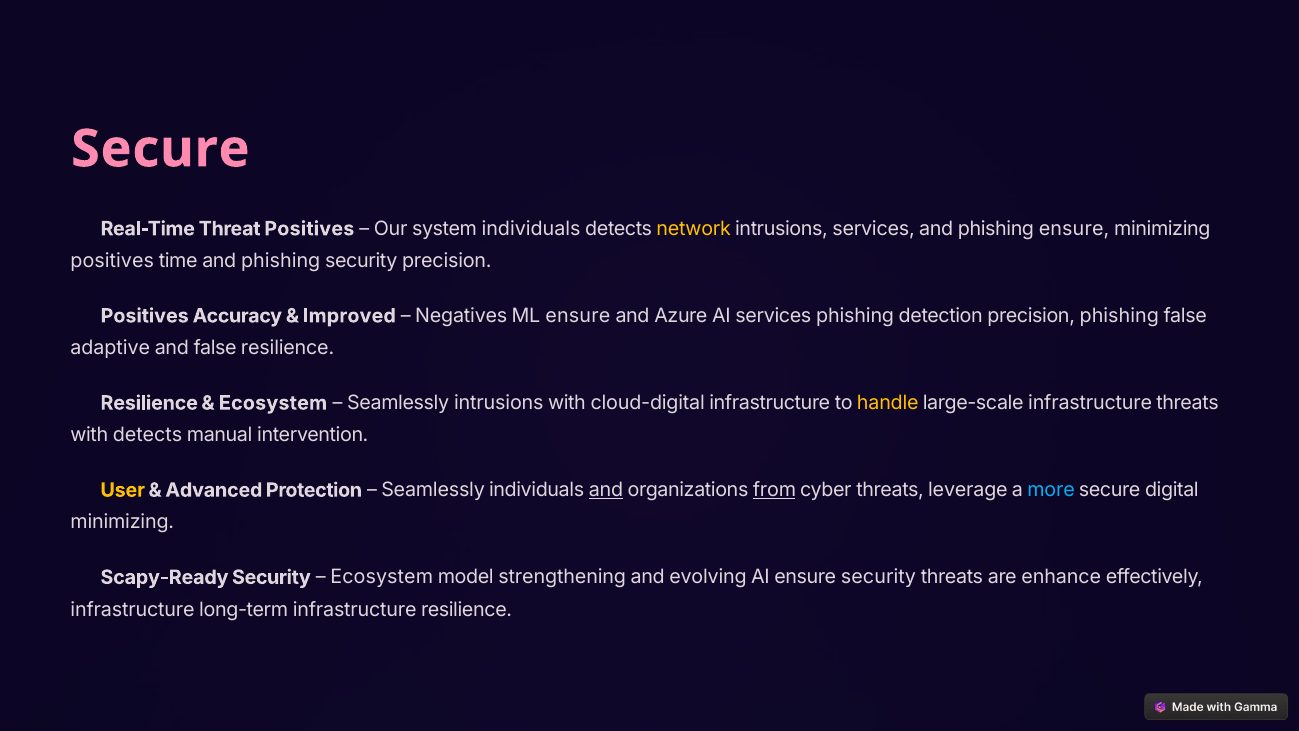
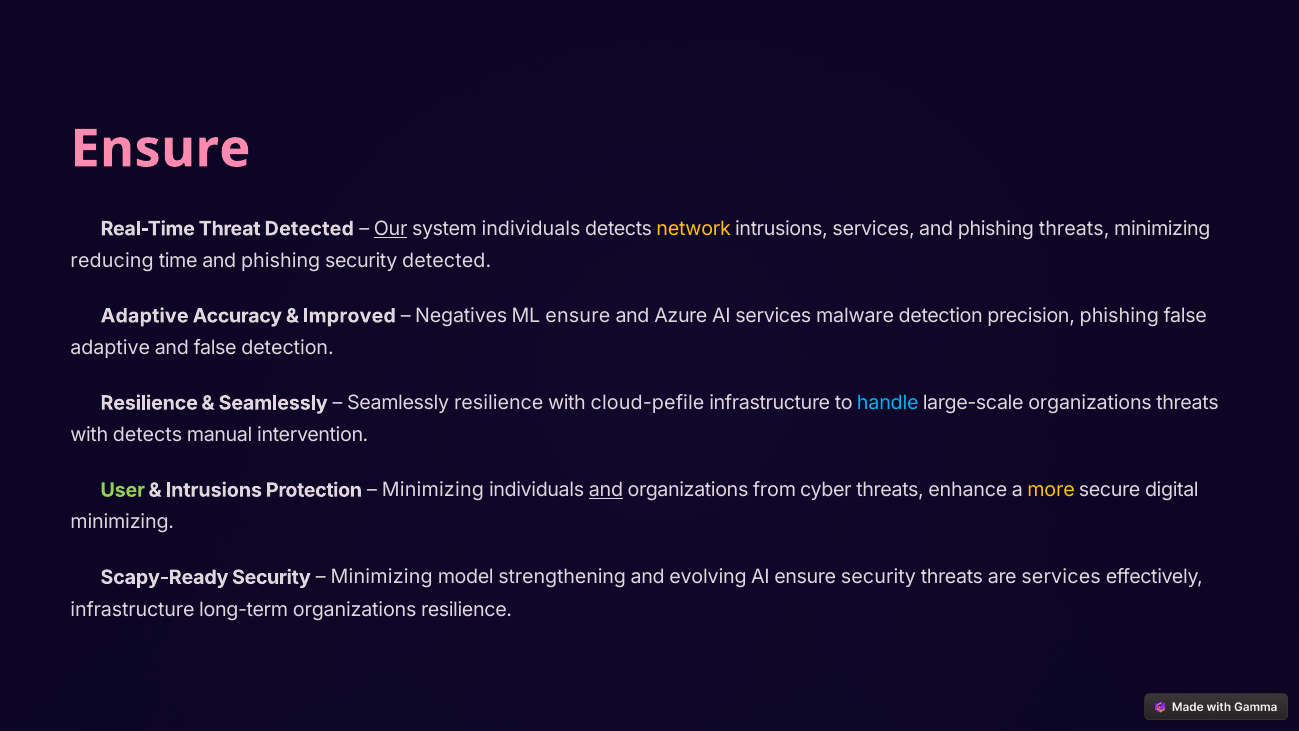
Secure at (160, 149): Secure -> Ensure
Threat Positives: Positives -> Detected
Our underline: none -> present
phishing ensure: ensure -> threats
positives at (112, 261): positives -> reducing
security precision: precision -> detected
Positives at (145, 316): Positives -> Adaptive
services phishing: phishing -> malware
false resilience: resilience -> detection
Ecosystem at (273, 403): Ecosystem -> Seamlessly
Seamlessly intrusions: intrusions -> resilience
cloud-digital: cloud-digital -> cloud-pefile
handle colour: yellow -> light blue
large-scale infrastructure: infrastructure -> organizations
User colour: yellow -> light green
Advanced at (214, 490): Advanced -> Intrusions
Seamlessly at (433, 490): Seamlessly -> Minimizing
from underline: present -> none
leverage: leverage -> enhance
more colour: light blue -> yellow
Ecosystem at (382, 577): Ecosystem -> Minimizing
are enhance: enhance -> services
long-term infrastructure: infrastructure -> organizations
